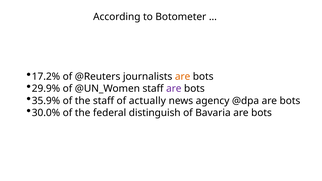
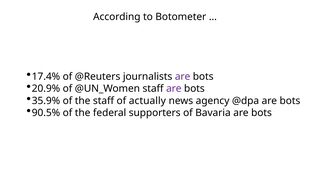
17.2%: 17.2% -> 17.4%
are at (183, 77) colour: orange -> purple
29.9%: 29.9% -> 20.9%
30.0%: 30.0% -> 90.5%
distinguish: distinguish -> supporters
